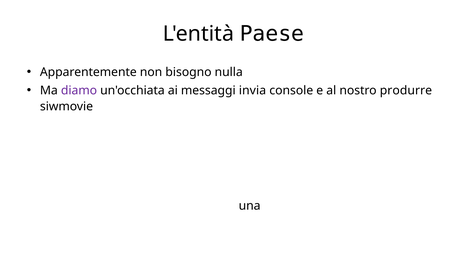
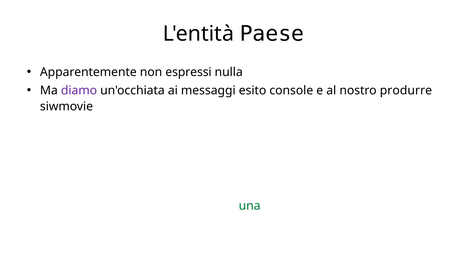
bisogno: bisogno -> espressi
invia: invia -> esito
una colour: black -> green
